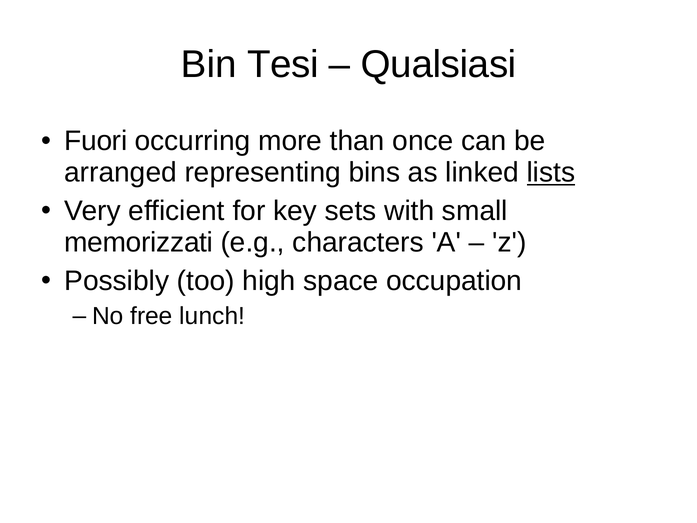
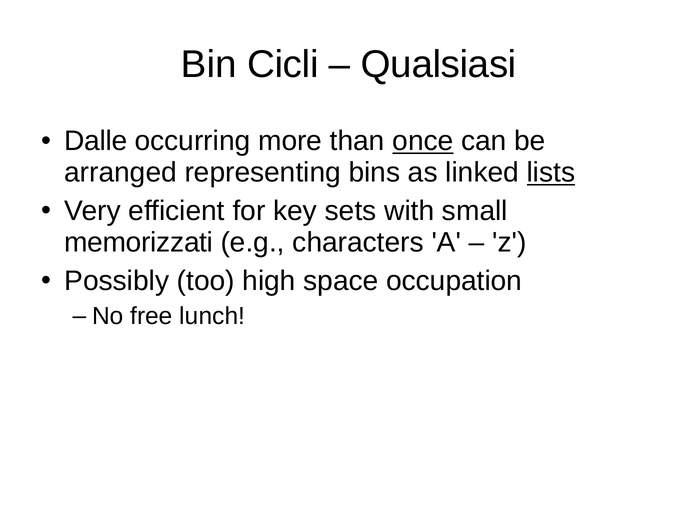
Tesi: Tesi -> Cicli
Fuori: Fuori -> Dalle
once underline: none -> present
